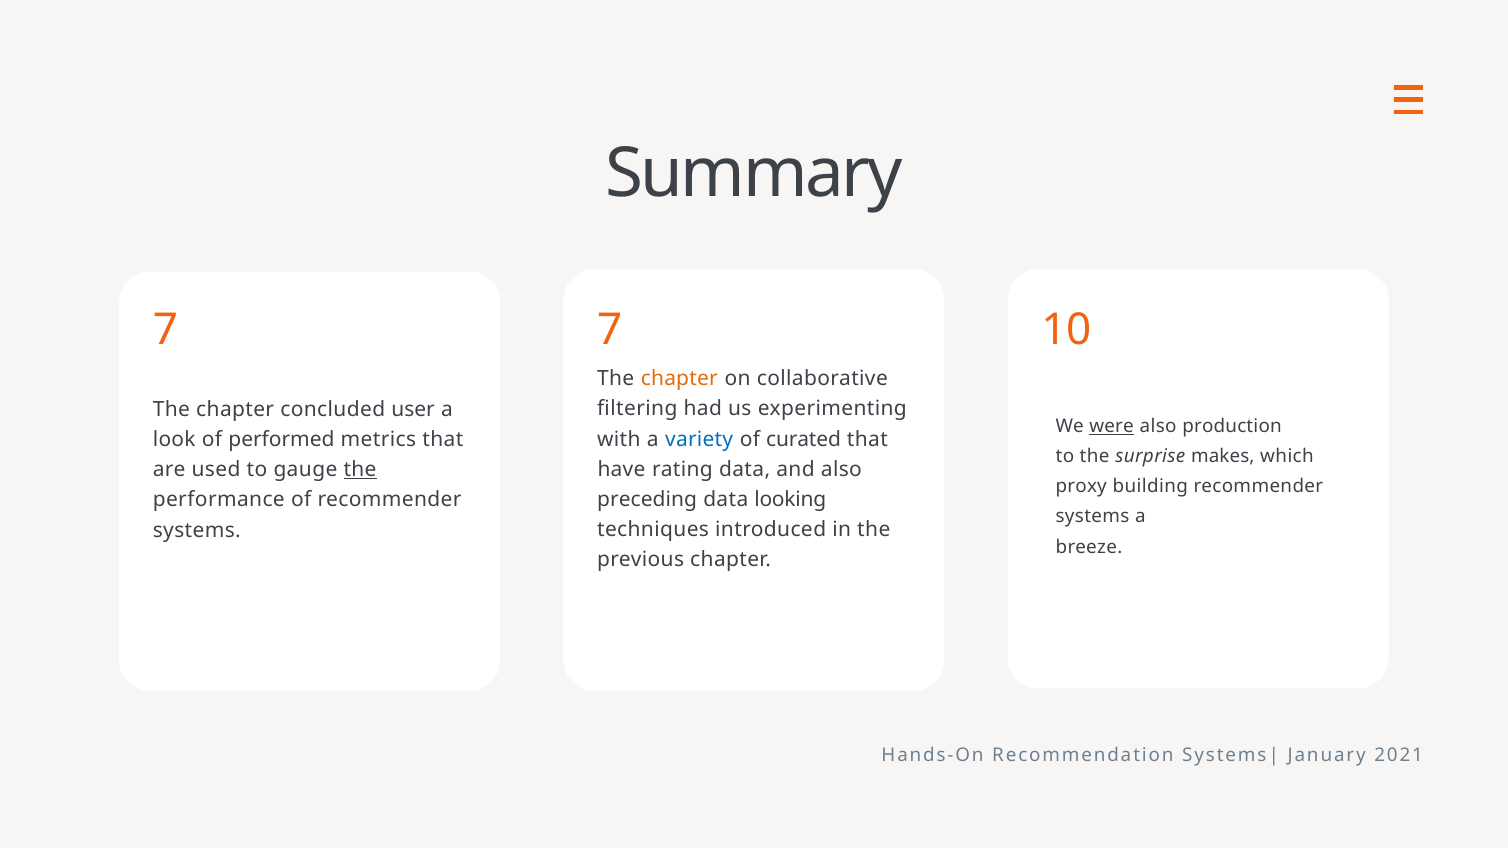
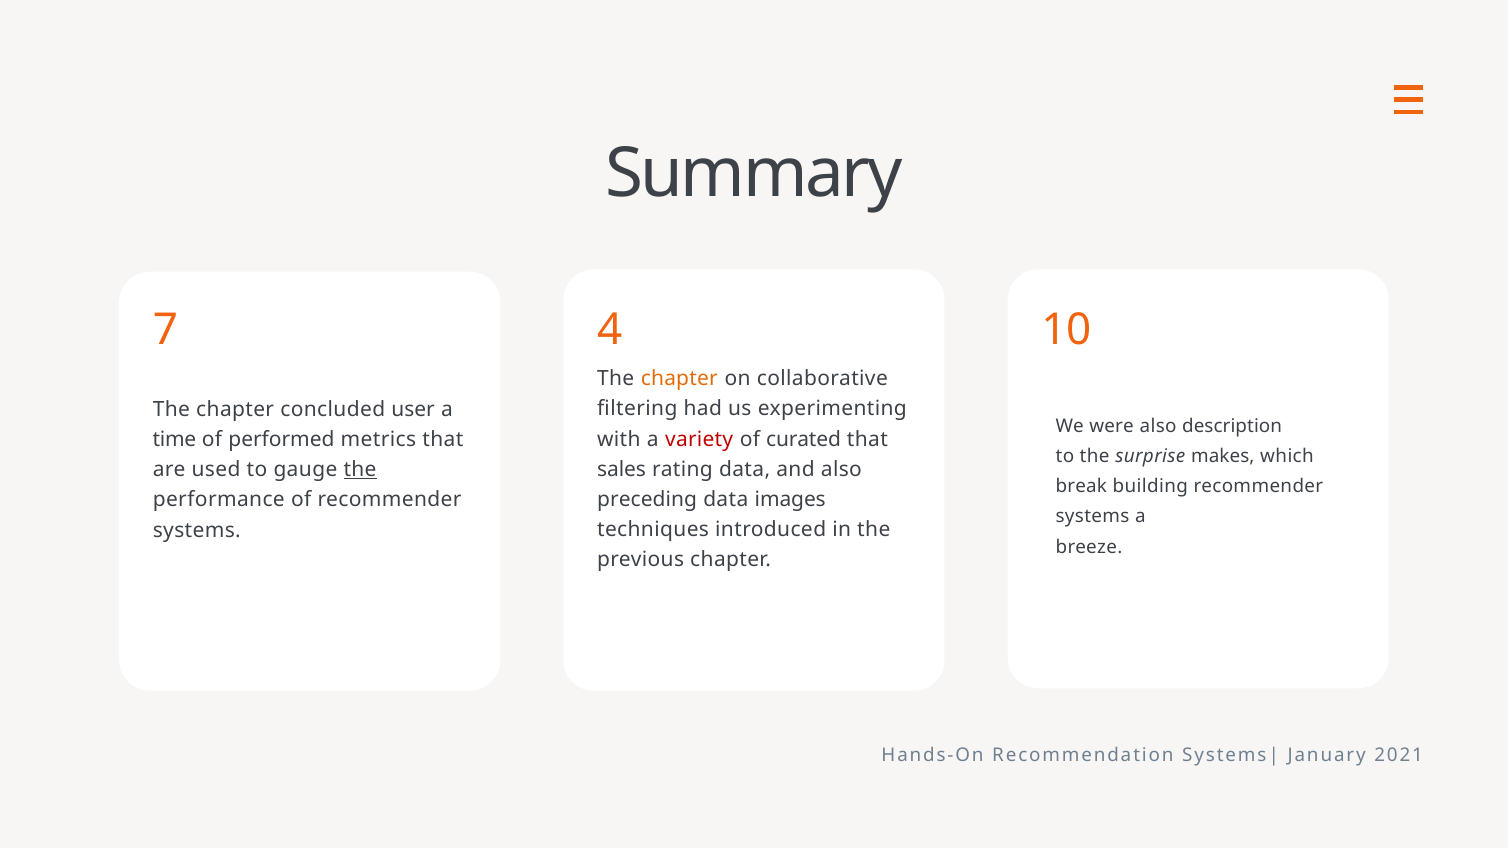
7 7: 7 -> 4
were underline: present -> none
production: production -> description
variety colour: blue -> red
look: look -> time
have: have -> sales
proxy: proxy -> break
looking: looking -> images
